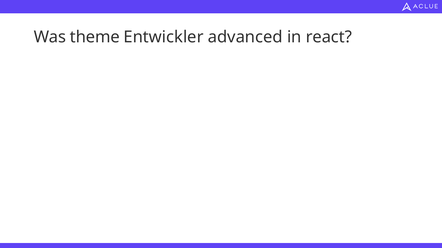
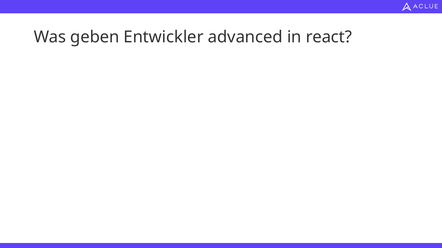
theme: theme -> geben
